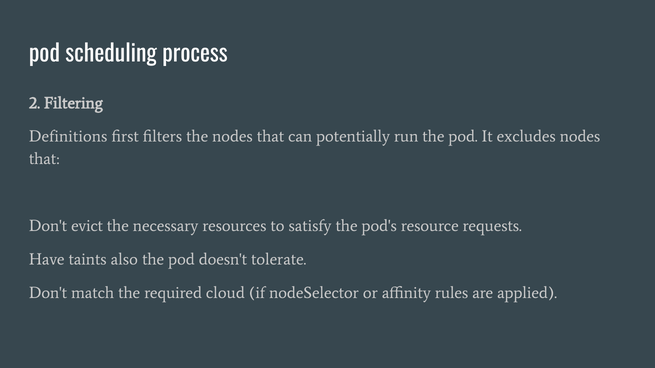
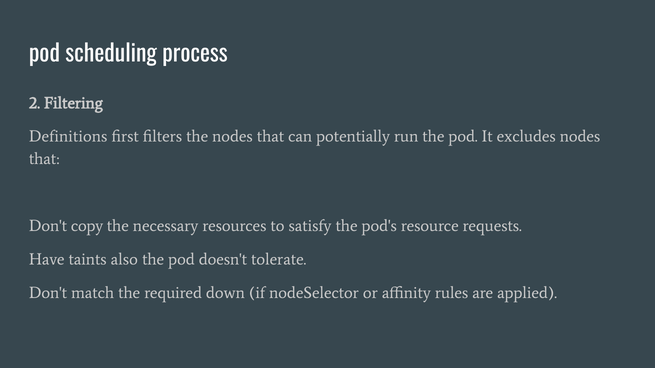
evict: evict -> copy
cloud: cloud -> down
